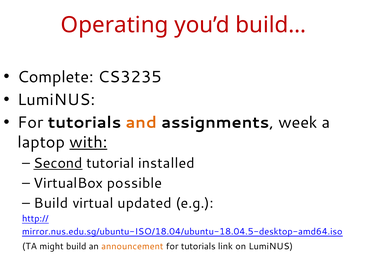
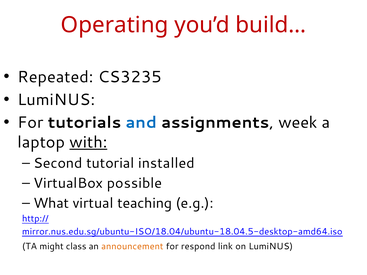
Complete: Complete -> Repeated
and colour: orange -> blue
Second underline: present -> none
Build at (51, 203): Build -> What
updated: updated -> teaching
might build: build -> class
tutorials at (198, 247): tutorials -> respond
